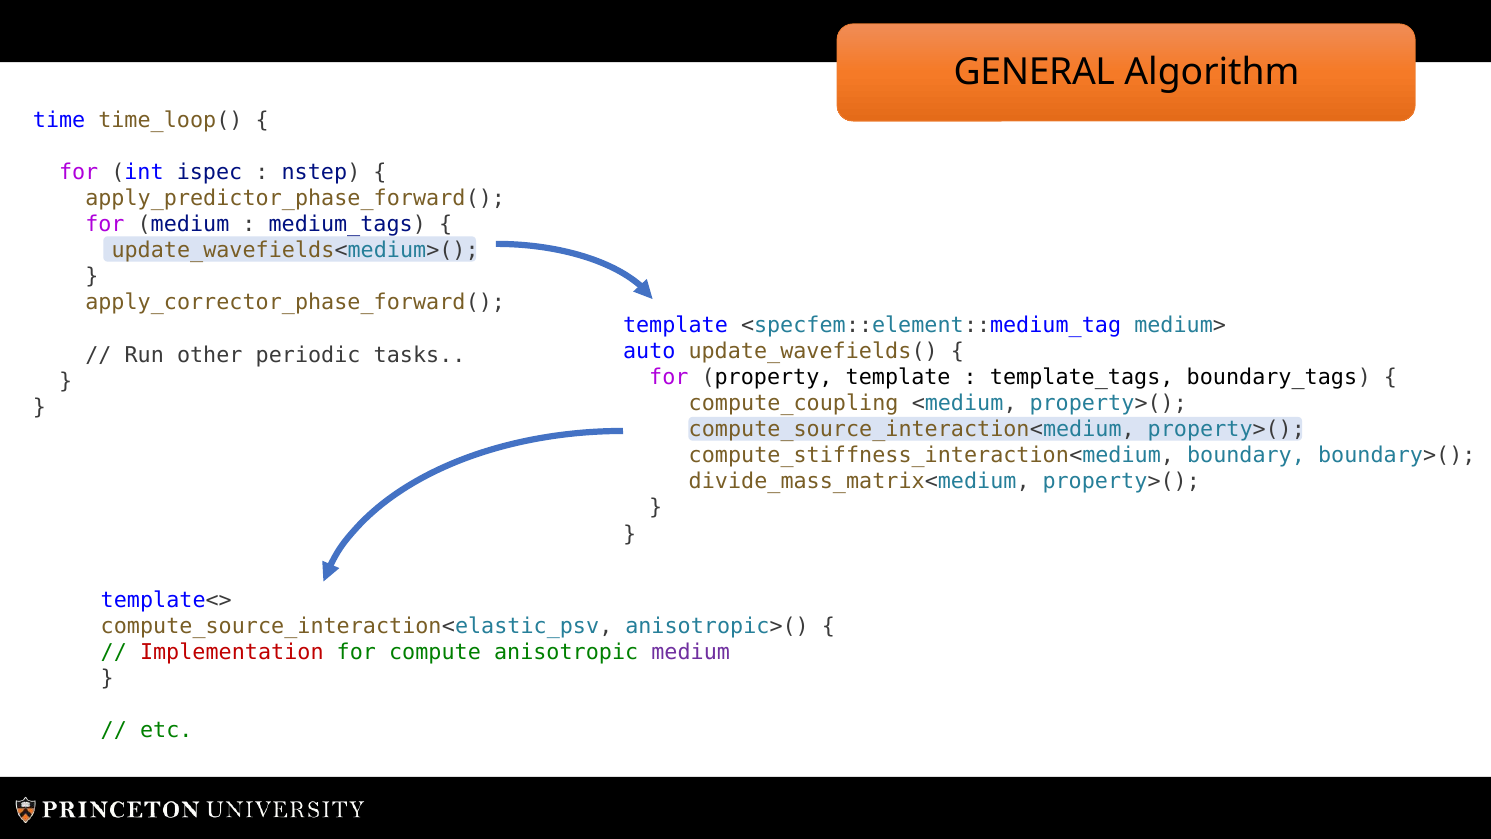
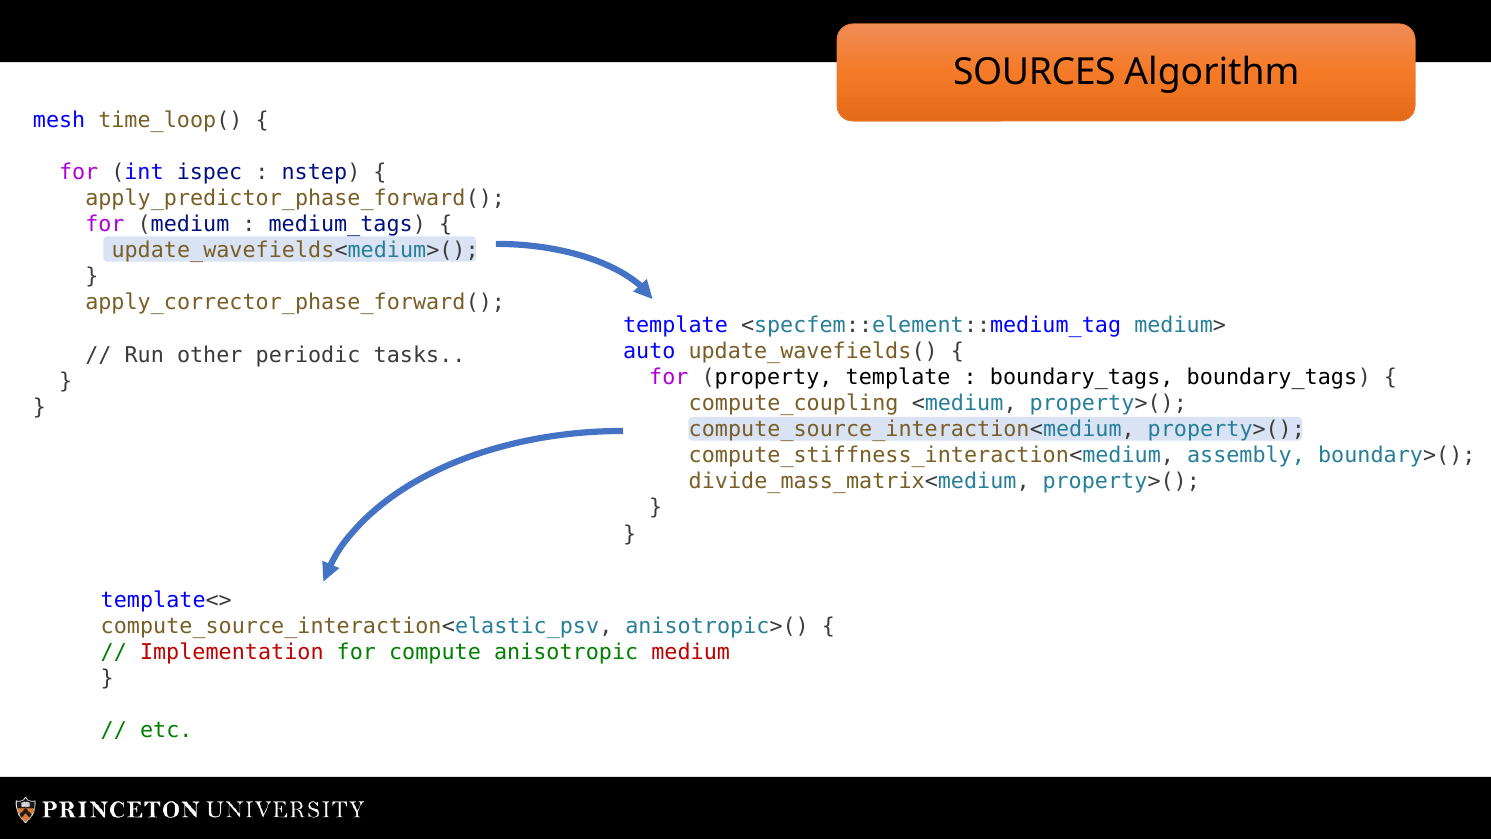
GENERAL: GENERAL -> SOURCES
time: time -> mesh
template_tags at (1082, 377): template_tags -> boundary_tags
boundary: boundary -> assembly
medium at (691, 652) colour: purple -> red
